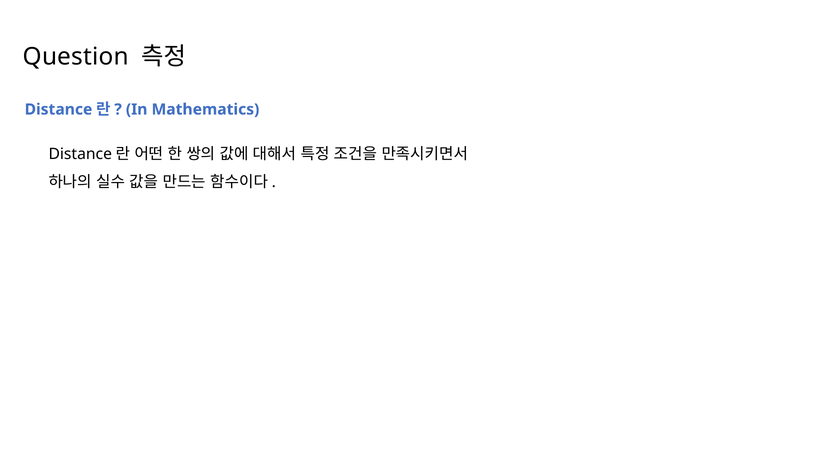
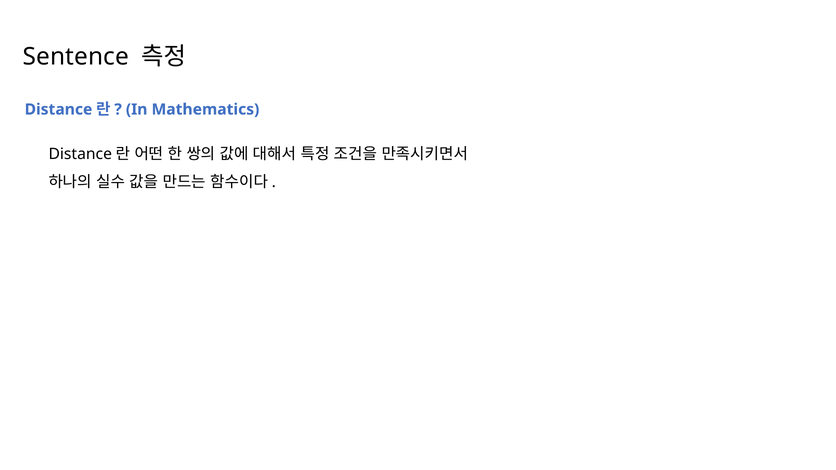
Question: Question -> Sentence
